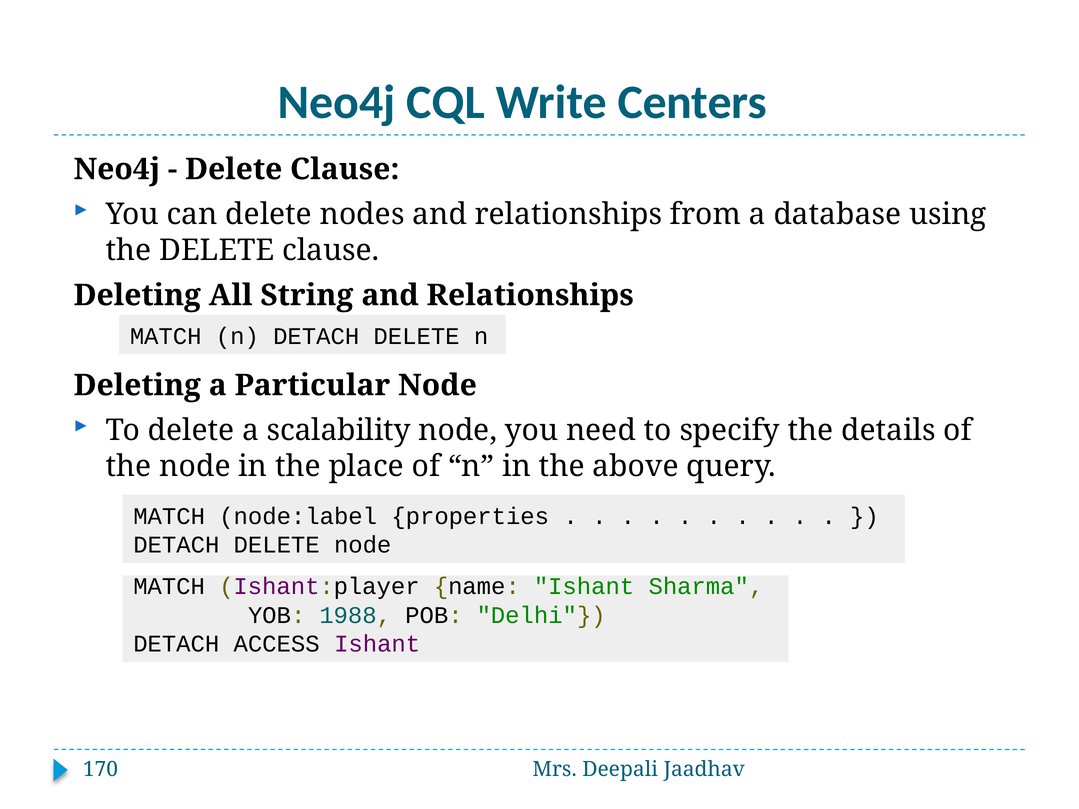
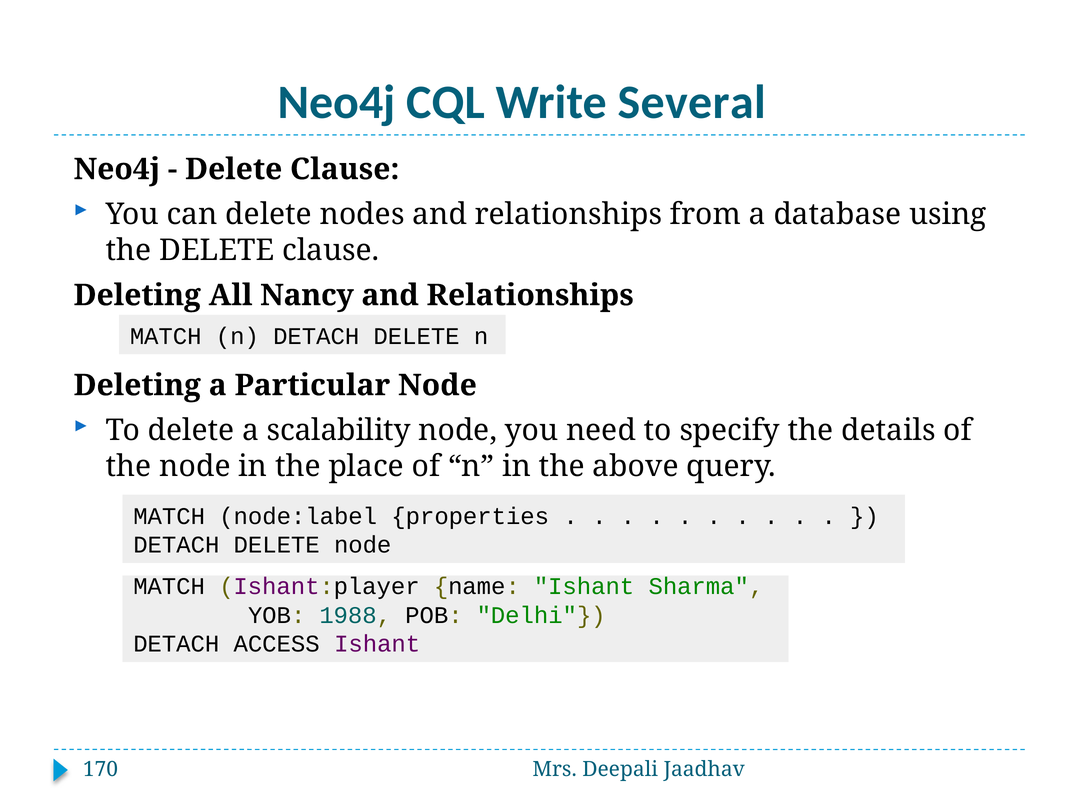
Centers: Centers -> Several
String: String -> Nancy
